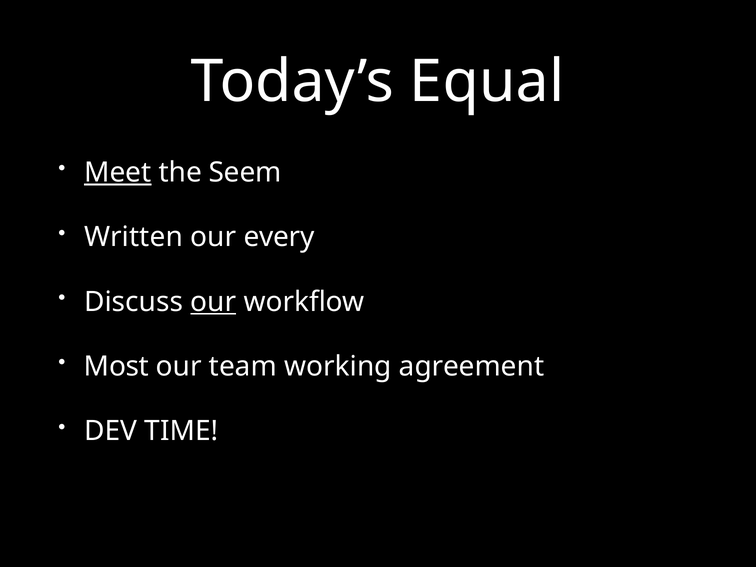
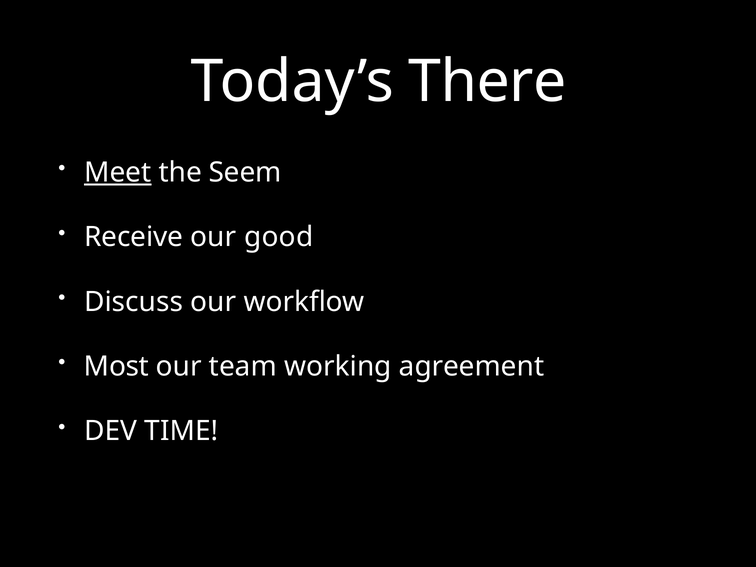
Equal: Equal -> There
Written: Written -> Receive
every: every -> good
our at (213, 302) underline: present -> none
